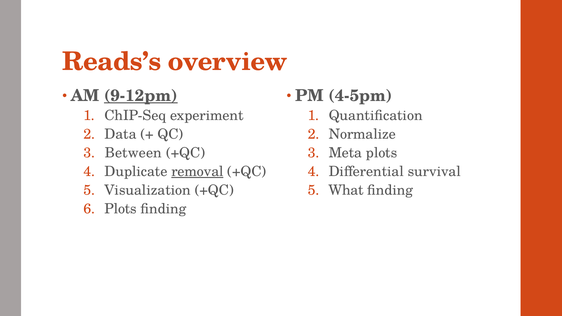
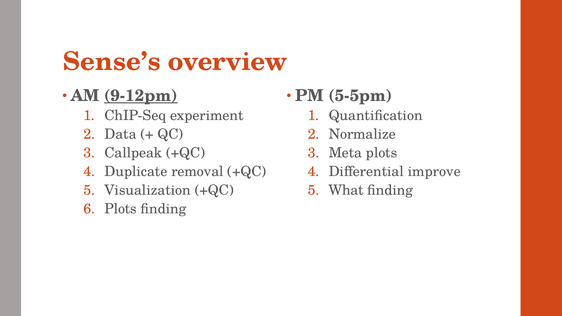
Reads’s: Reads’s -> Sense’s
4-5pm: 4-5pm -> 5-5pm
Between: Between -> Callpeak
survival: survival -> improve
removal underline: present -> none
